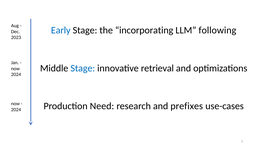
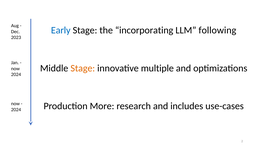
Stage at (83, 68) colour: blue -> orange
retrieval: retrieval -> multiple
Need: Need -> More
prefixes: prefixes -> includes
